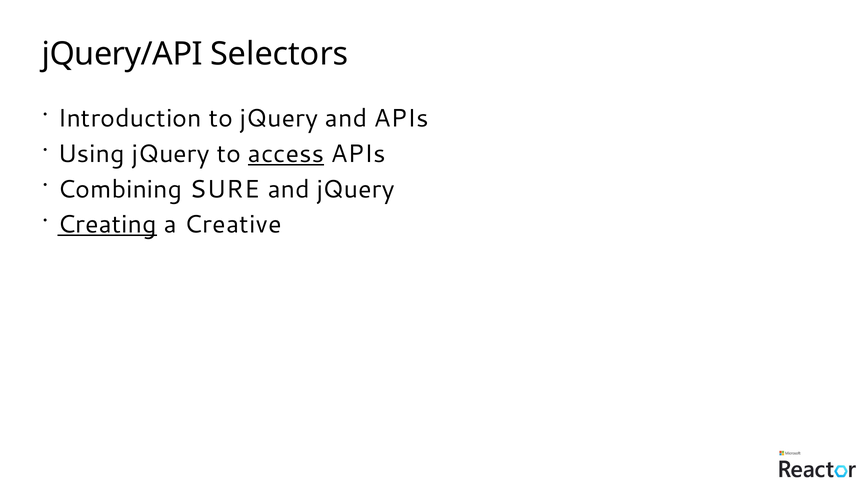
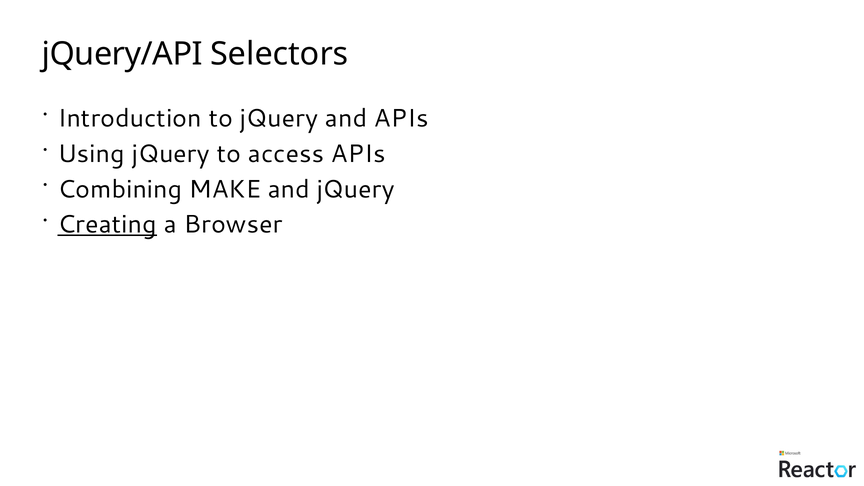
access underline: present -> none
SURE: SURE -> MAKE
Creative: Creative -> Browser
